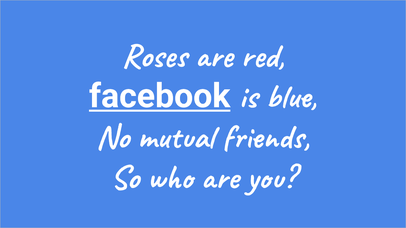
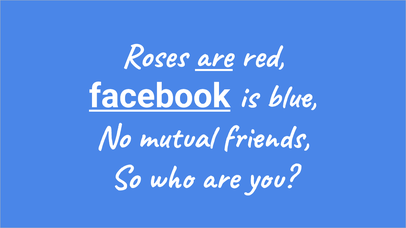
are at (214, 56) underline: none -> present
